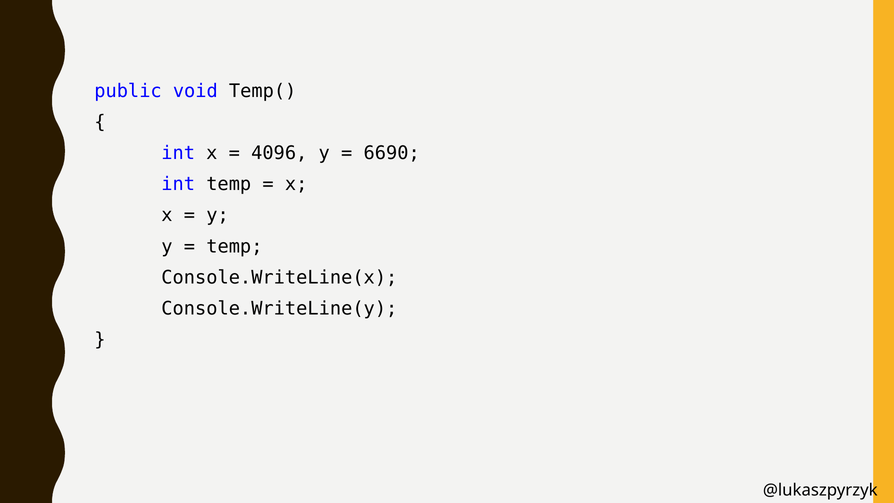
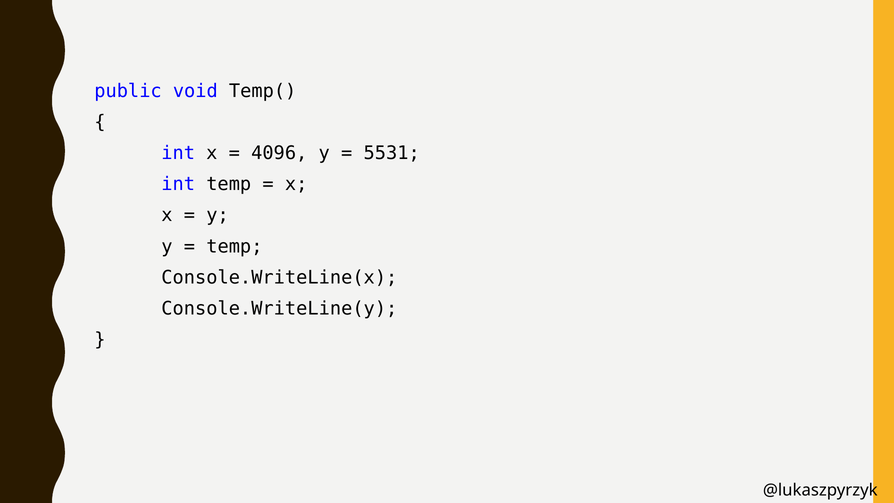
6690: 6690 -> 5531
